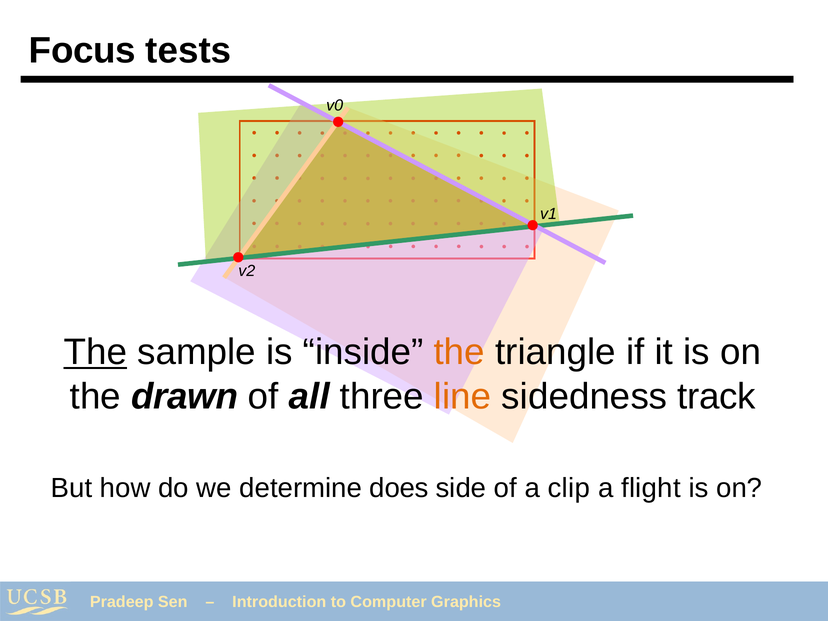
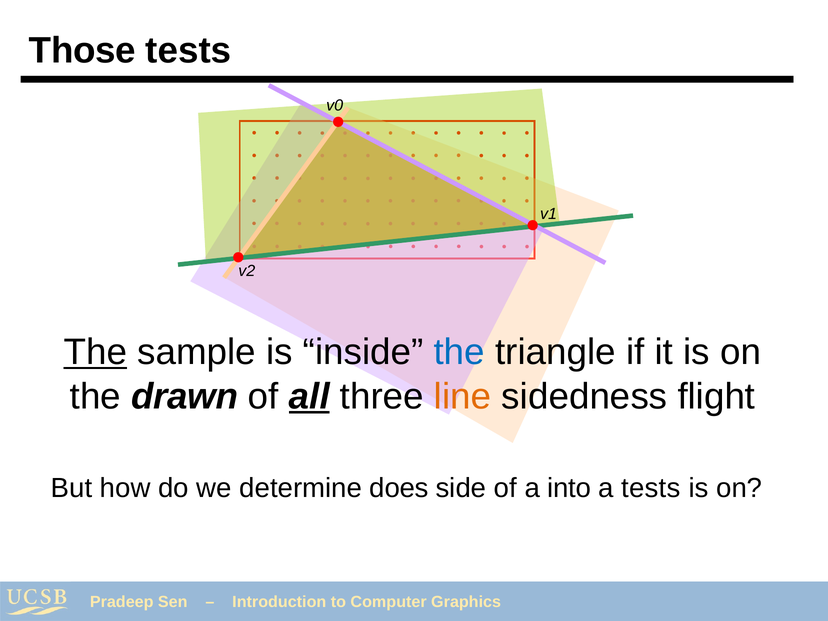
Focus: Focus -> Those
the at (459, 352) colour: orange -> blue
all underline: none -> present
track: track -> flight
clip: clip -> into
a flight: flight -> tests
